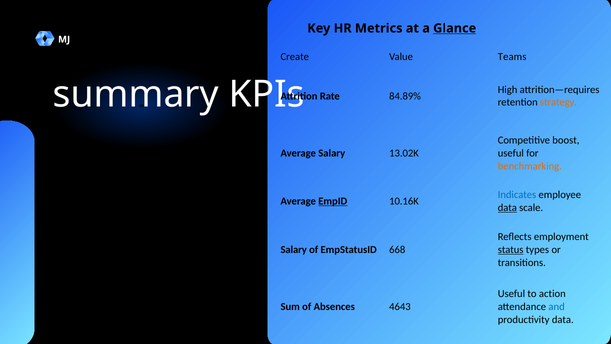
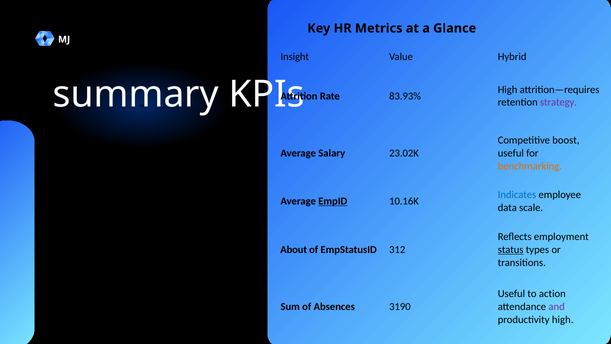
Glance underline: present -> none
Create: Create -> Insight
Teams: Teams -> Hybrid
84.89%: 84.89% -> 83.93%
strategy colour: orange -> purple
13.02K: 13.02K -> 23.02K
data at (507, 208) underline: present -> none
Salary at (294, 249): Salary -> About
668: 668 -> 312
4643: 4643 -> 3190
and colour: blue -> purple
productivity data: data -> high
